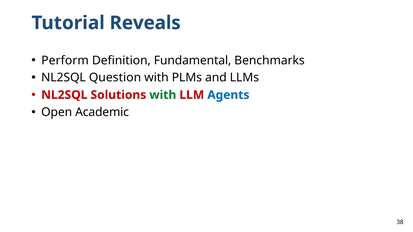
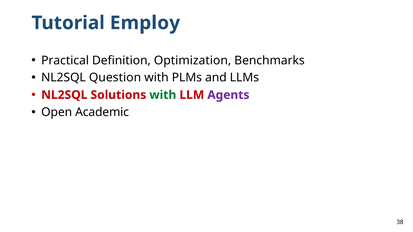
Reveals: Reveals -> Employ
Perform: Perform -> Practical
Fundamental: Fundamental -> Optimization
Agents colour: blue -> purple
